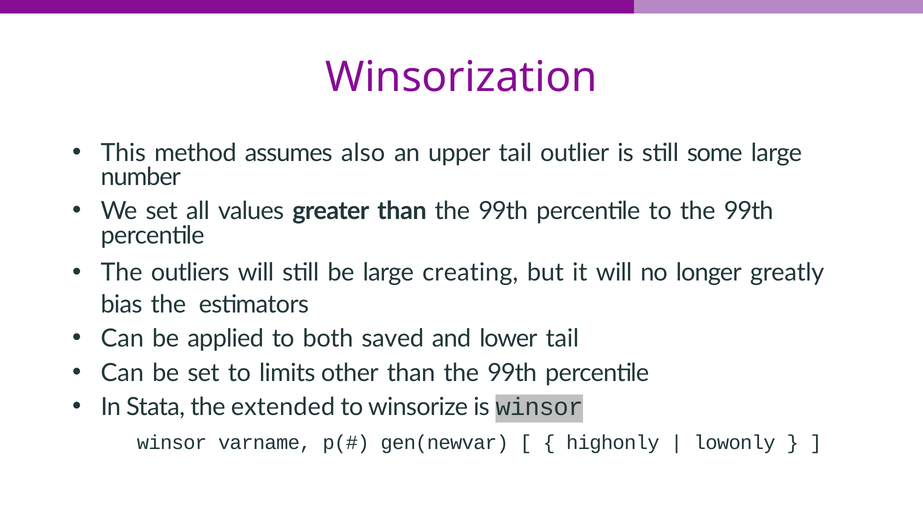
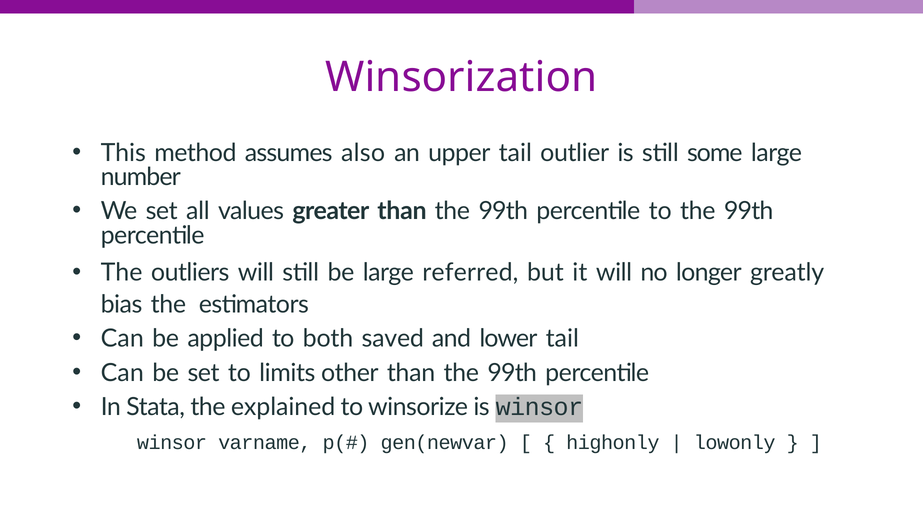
creating: creating -> referred
extended: extended -> explained
